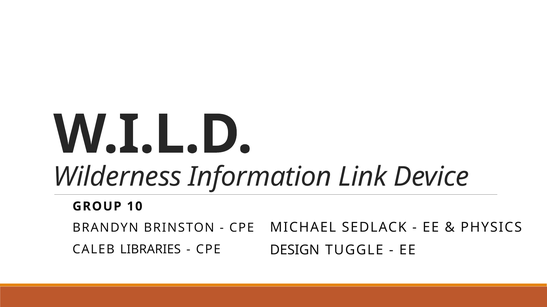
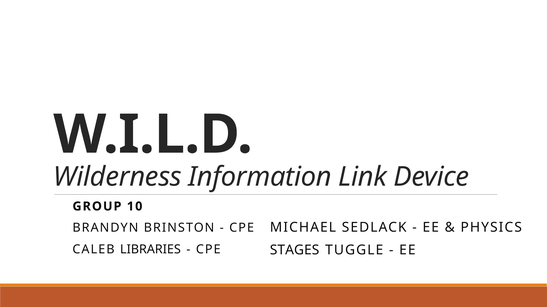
DESIGN: DESIGN -> STAGES
